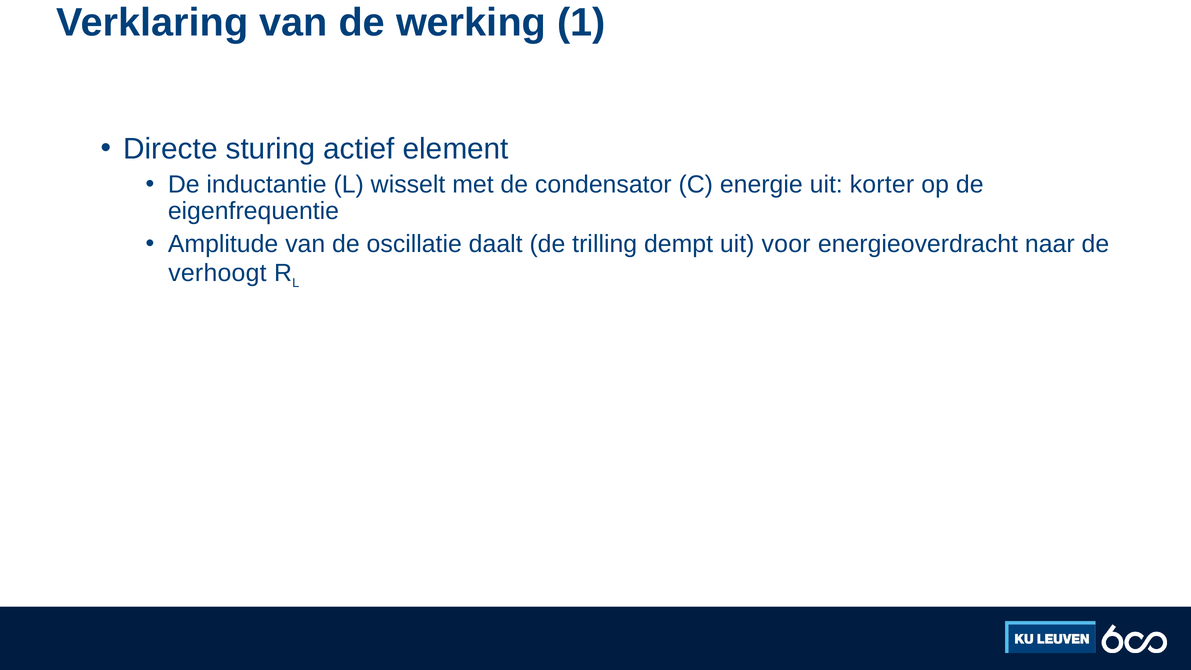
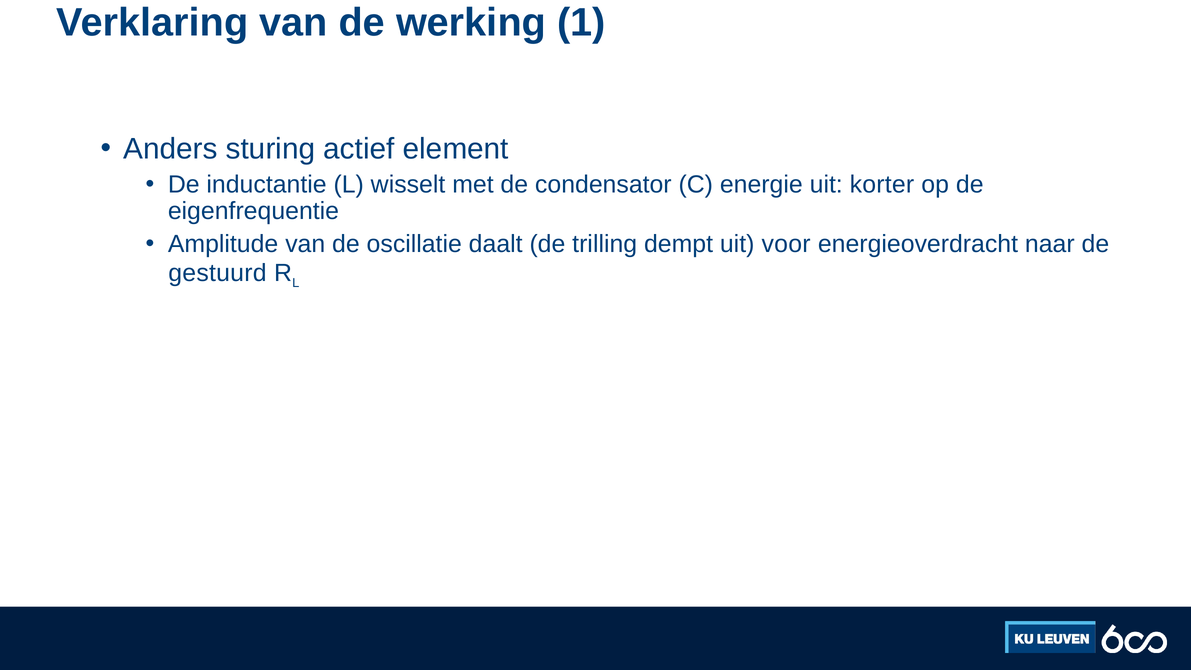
Directe: Directe -> Anders
verhoogt: verhoogt -> gestuurd
